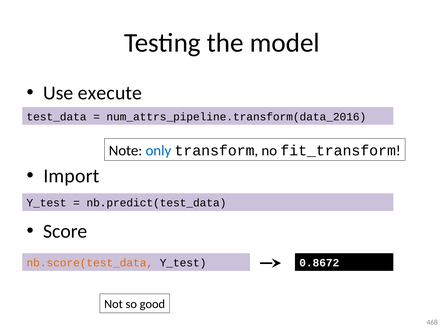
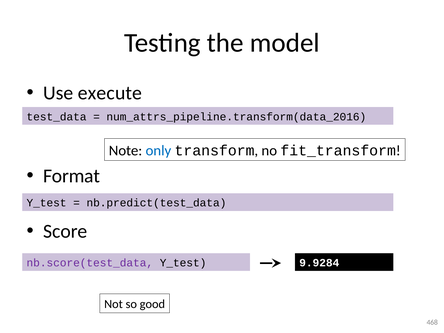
Import: Import -> Format
nb.score(test_data colour: orange -> purple
0.8672: 0.8672 -> 9.9284
